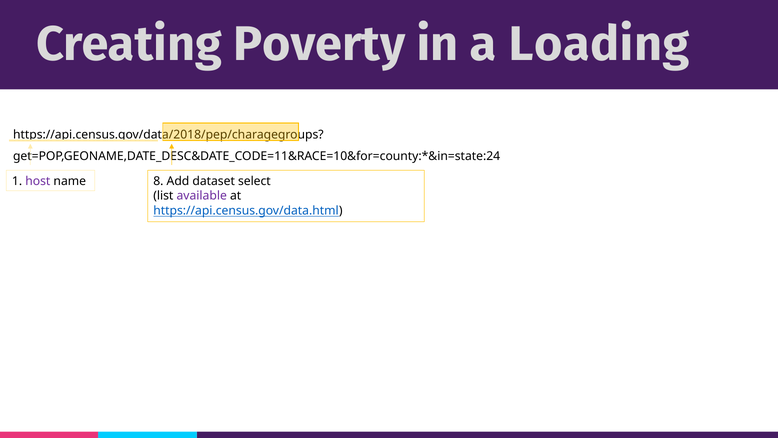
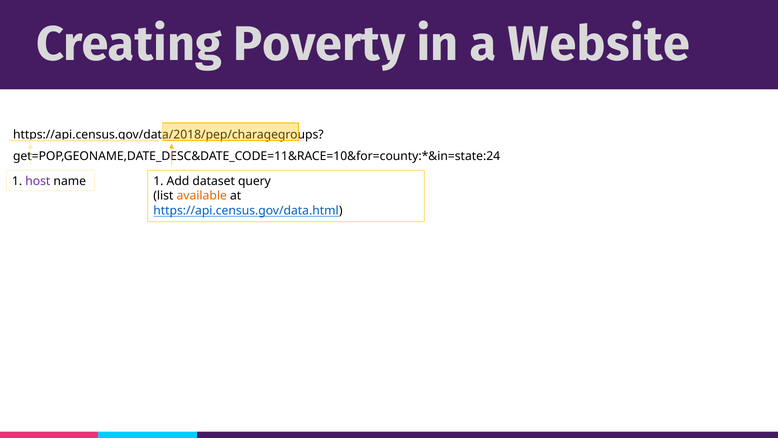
Loading: Loading -> Website
name 8: 8 -> 1
select: select -> query
available colour: purple -> orange
